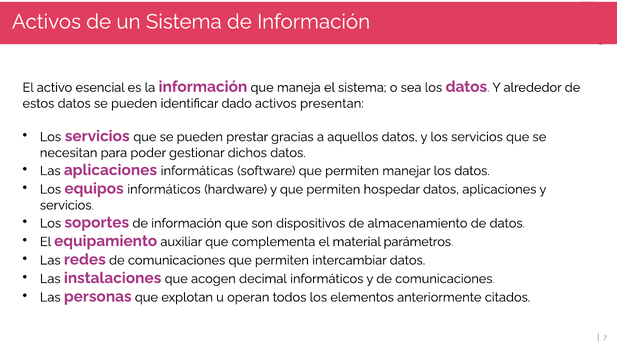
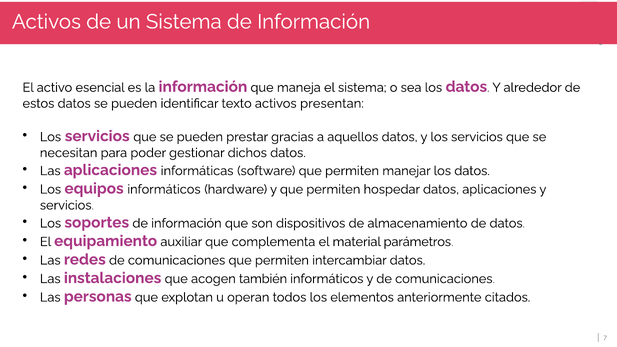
dado: dado -> texto
decimal: decimal -> también
